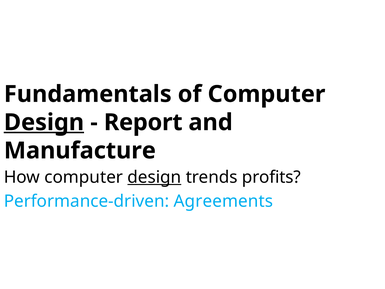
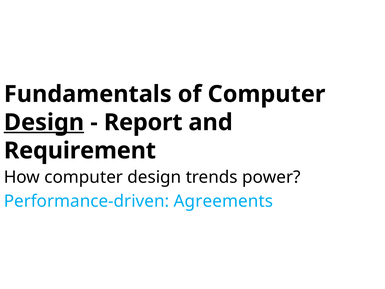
Manufacture: Manufacture -> Requirement
design at (154, 177) underline: present -> none
profits: profits -> power
